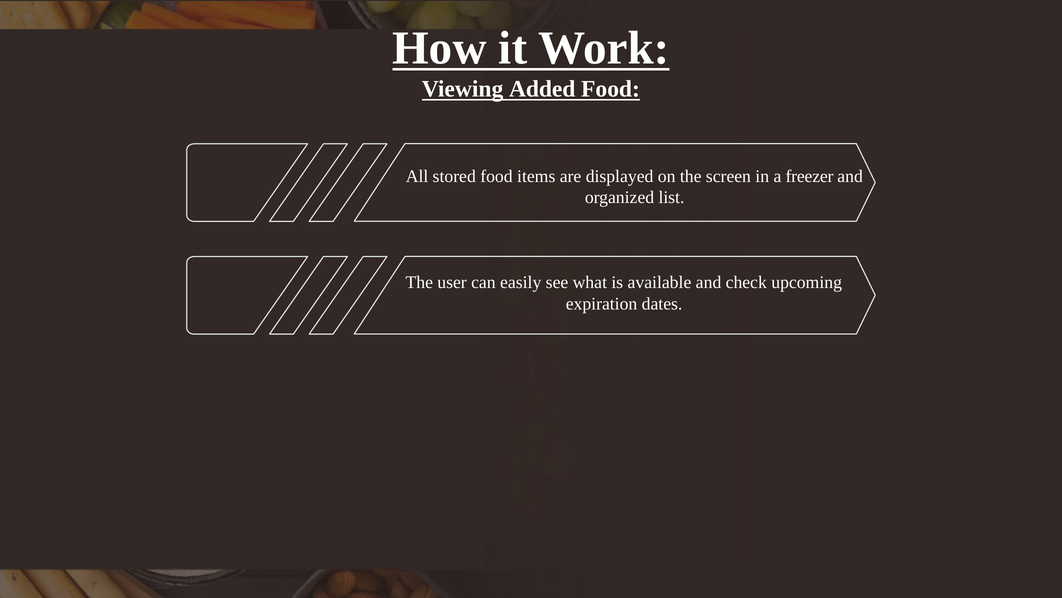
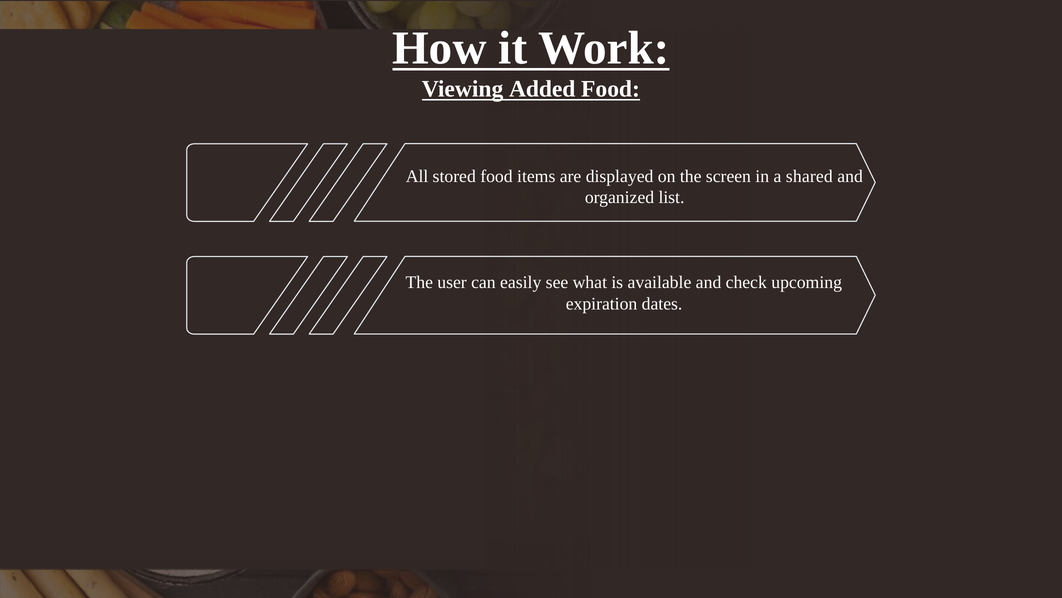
freezer: freezer -> shared
